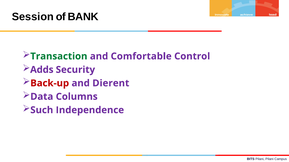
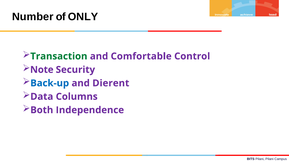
Session: Session -> Number
BANK: BANK -> ONLY
Adds: Adds -> Note
Back-up colour: red -> blue
Such: Such -> Both
